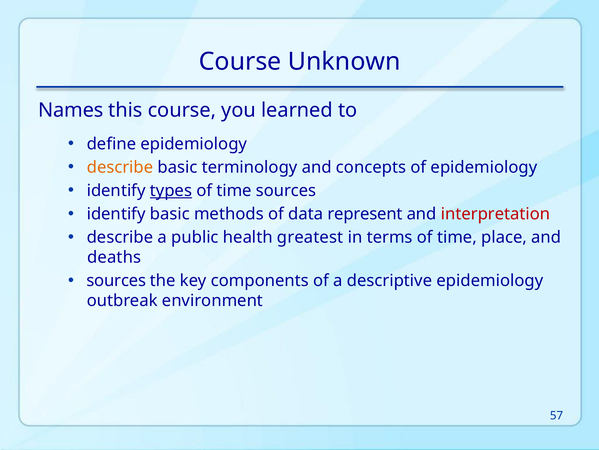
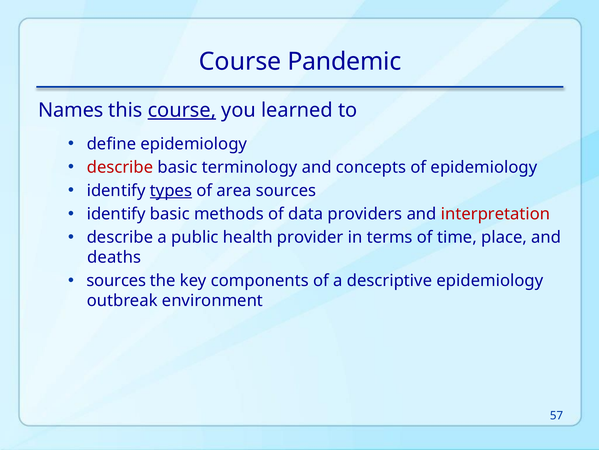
Unknown: Unknown -> Pandemic
course at (182, 110) underline: none -> present
describe at (120, 167) colour: orange -> red
time at (234, 190): time -> area
represent: represent -> providers
greatest: greatest -> provider
